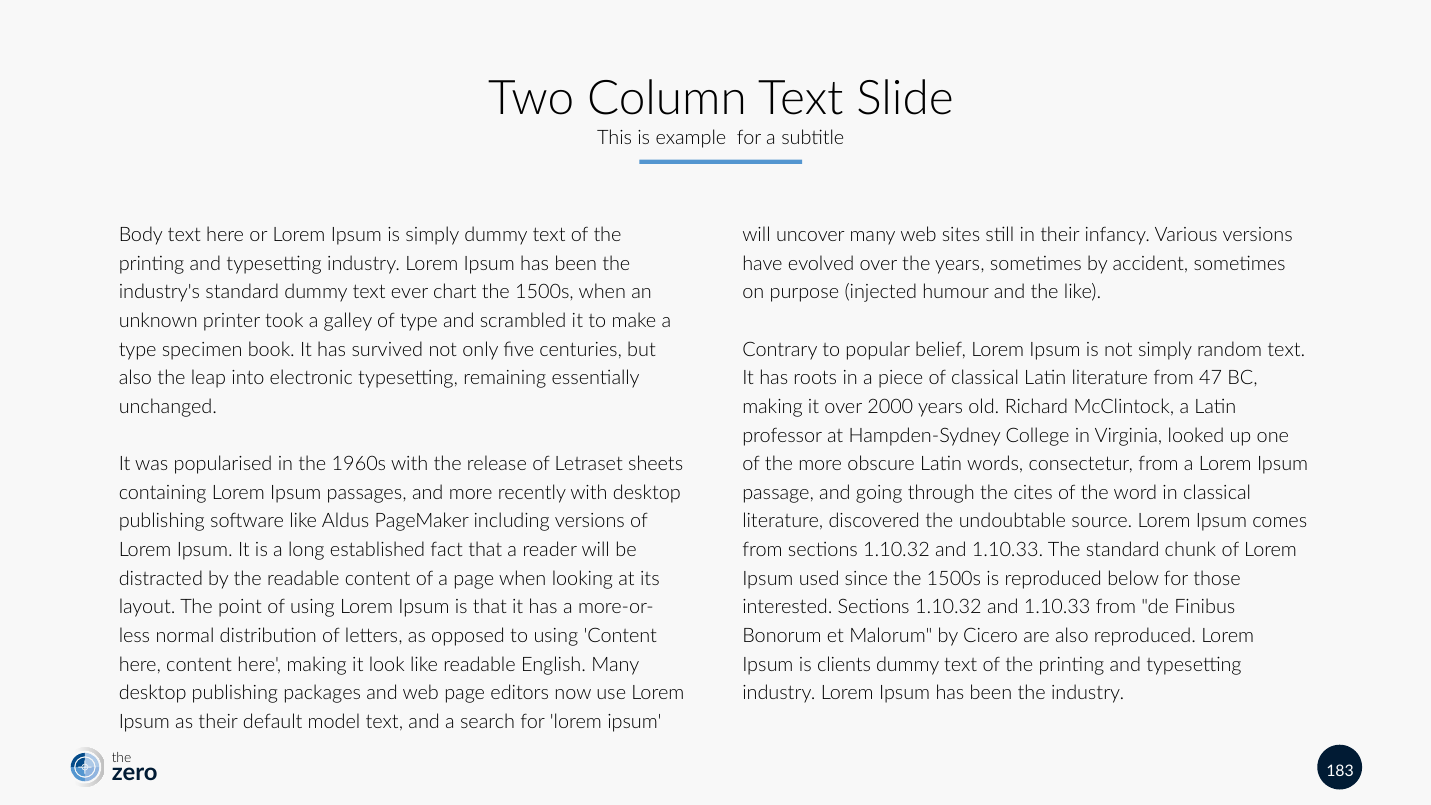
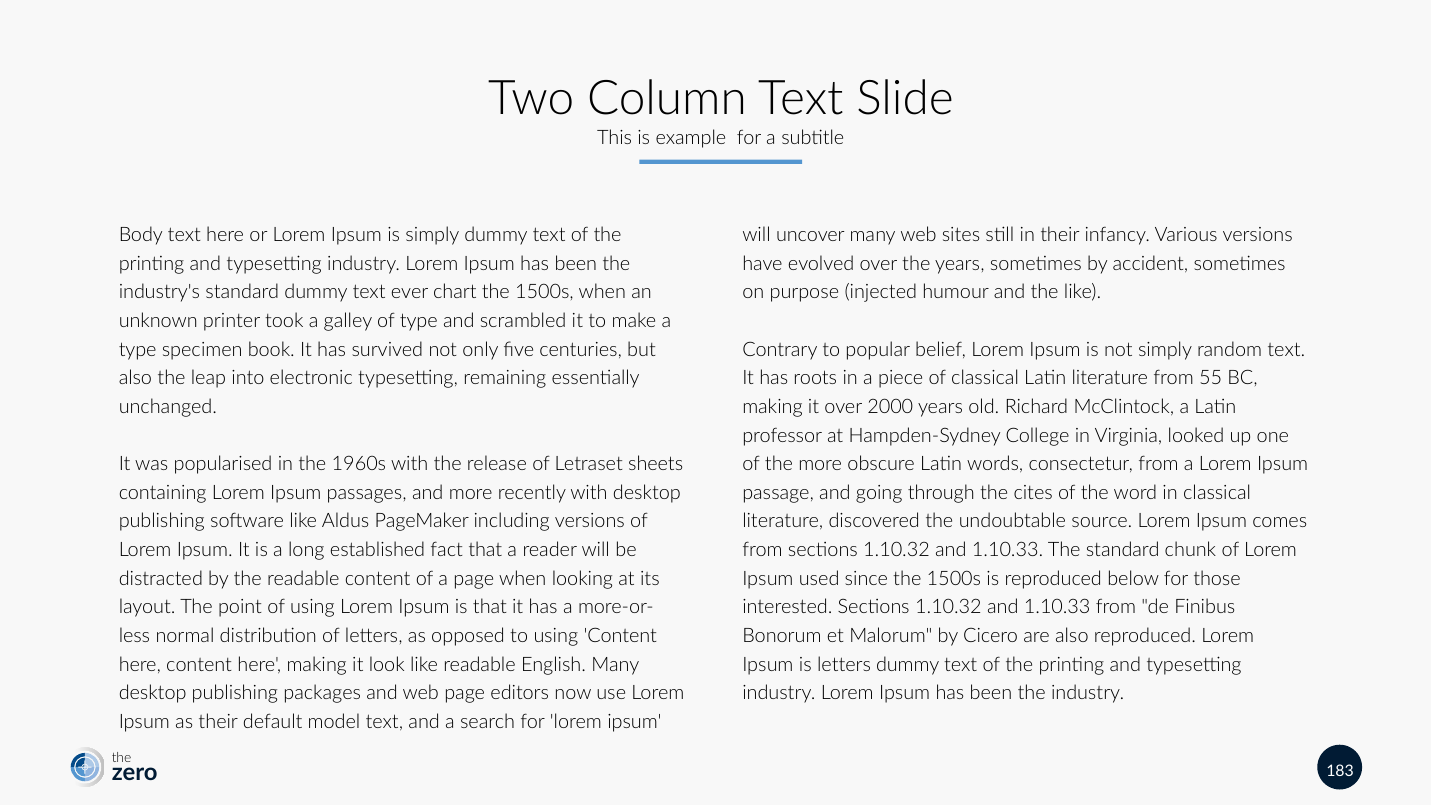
47: 47 -> 55
is clients: clients -> letters
